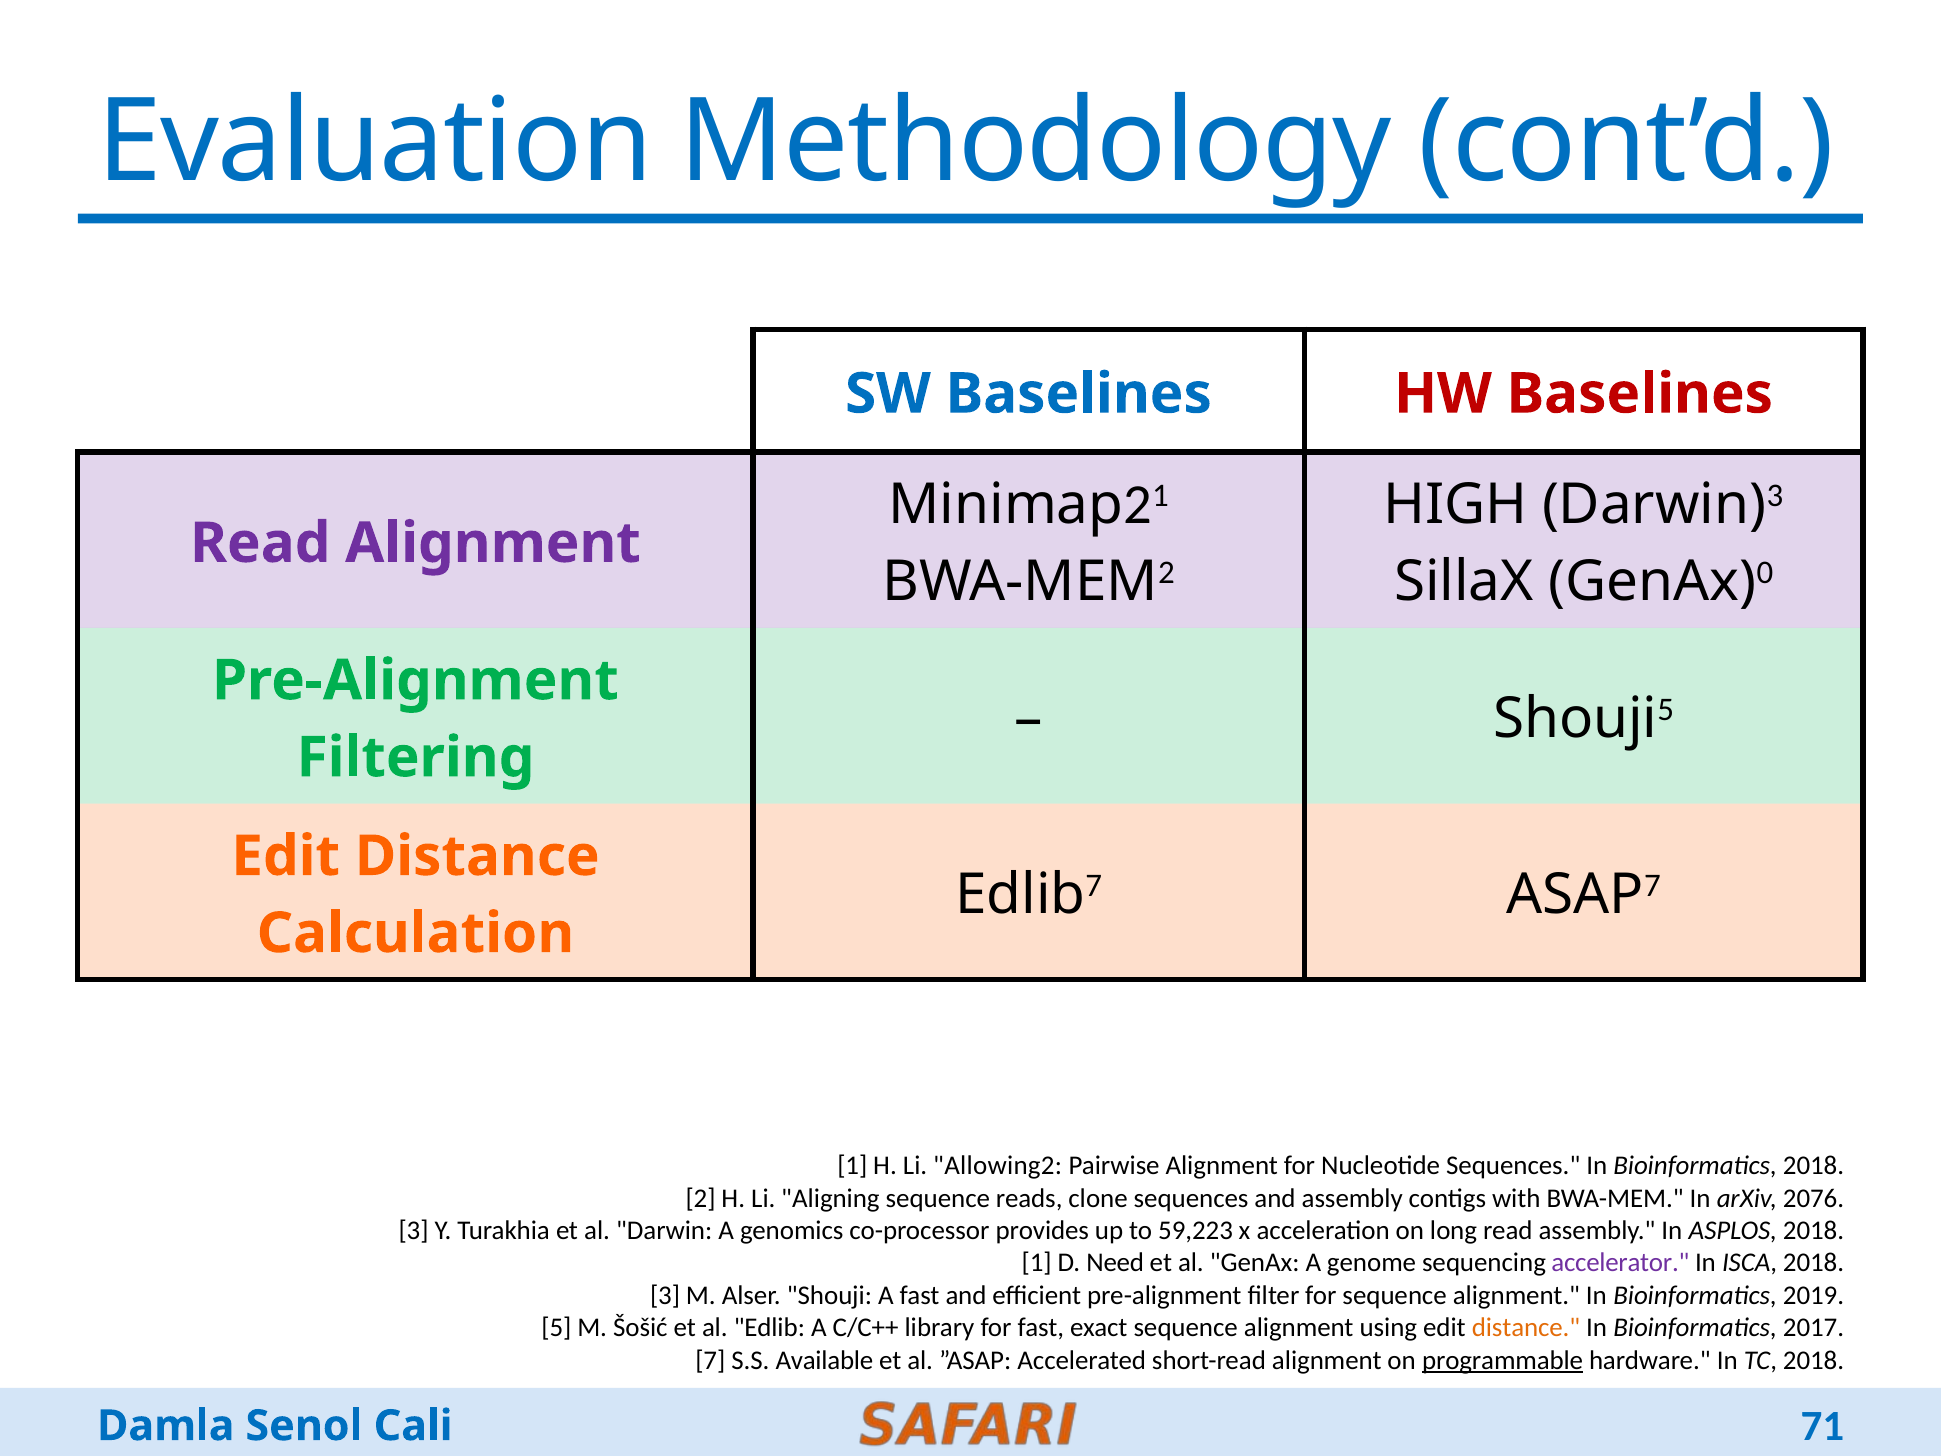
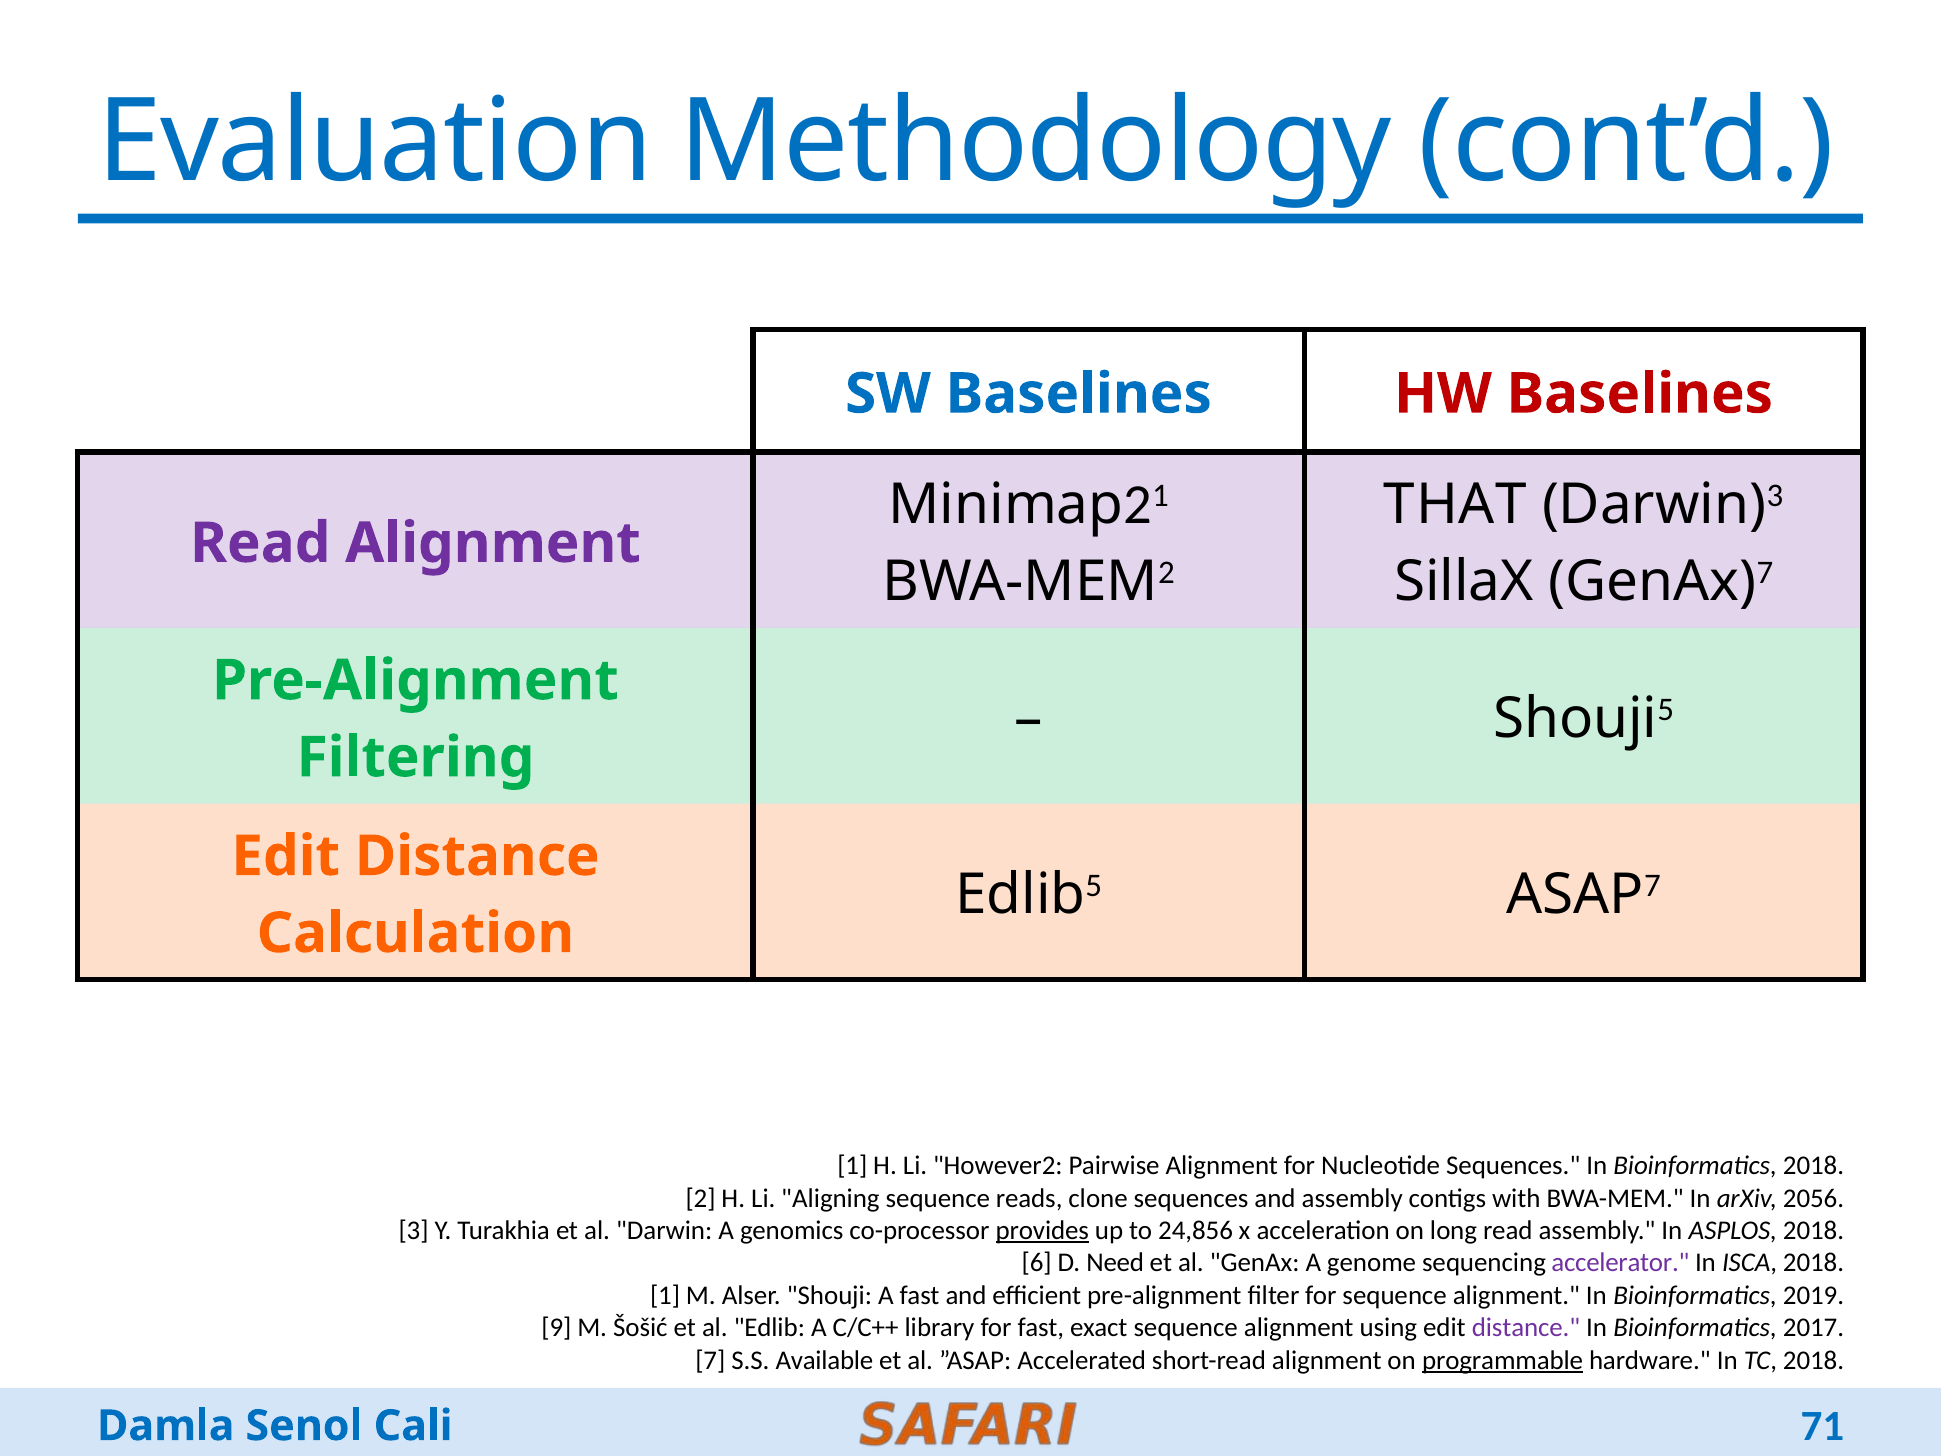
HIGH: HIGH -> THAT
GenAx 0: 0 -> 7
Edlib 7: 7 -> 5
Allowing2: Allowing2 -> However2
2076: 2076 -> 2056
provides underline: none -> present
59,223: 59,223 -> 24,856
1 at (1037, 1263): 1 -> 6
3 at (665, 1295): 3 -> 1
5 at (556, 1328): 5 -> 9
distance at (1526, 1328) colour: orange -> purple
